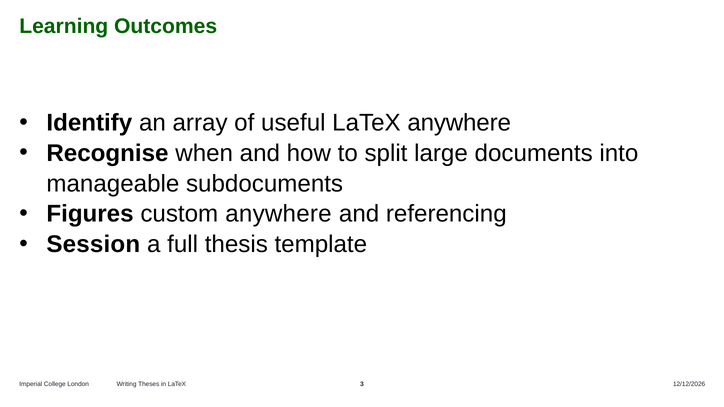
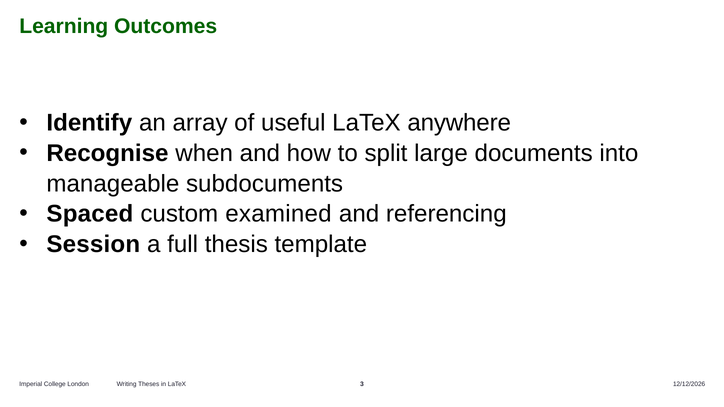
Figures: Figures -> Spaced
custom anywhere: anywhere -> examined
